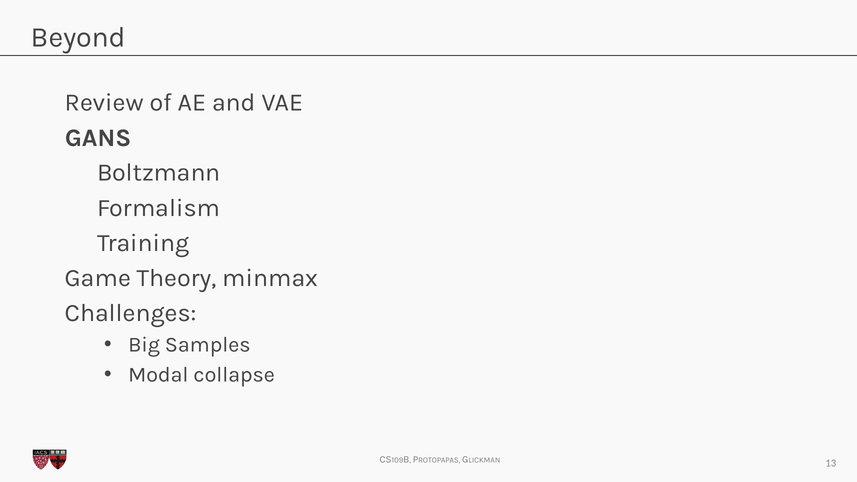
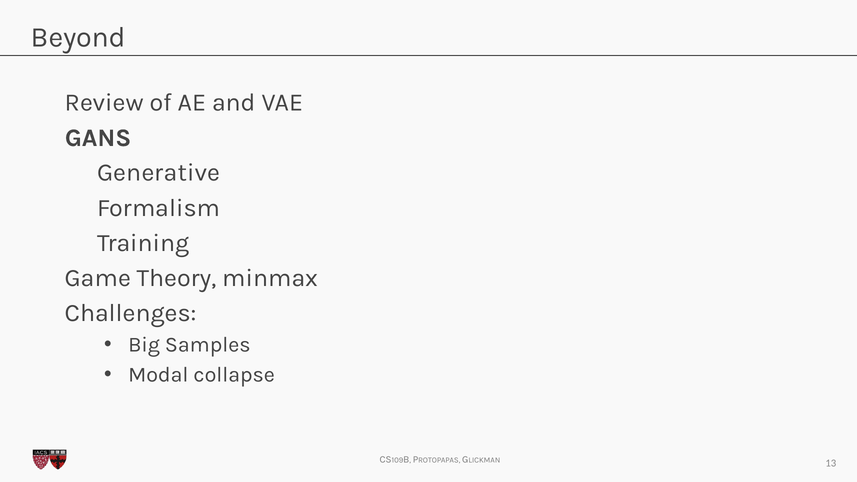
Boltzmann: Boltzmann -> Generative
